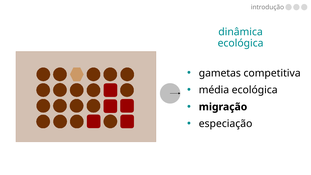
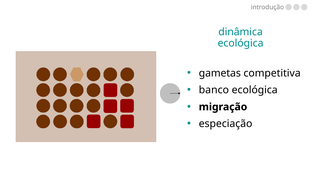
média: média -> banco
